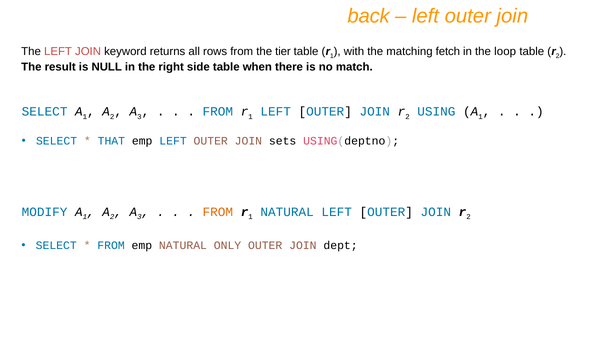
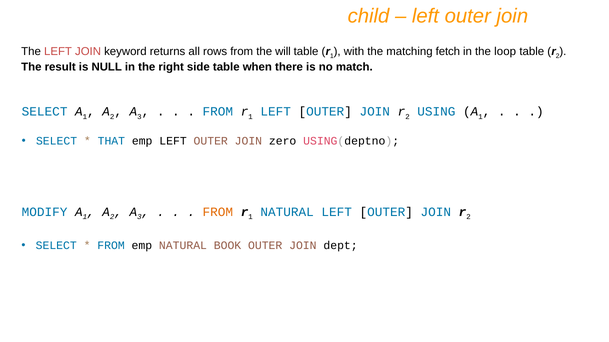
back: back -> child
tier: tier -> will
LEFT at (173, 141) colour: blue -> black
sets: sets -> zero
ONLY: ONLY -> BOOK
